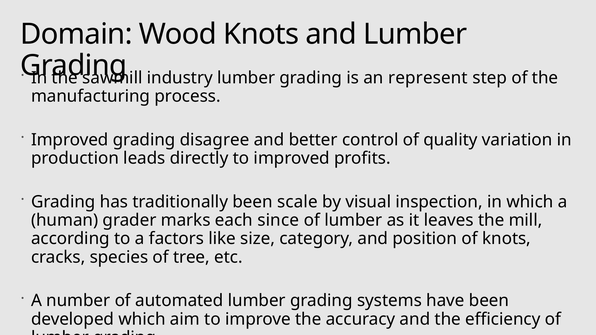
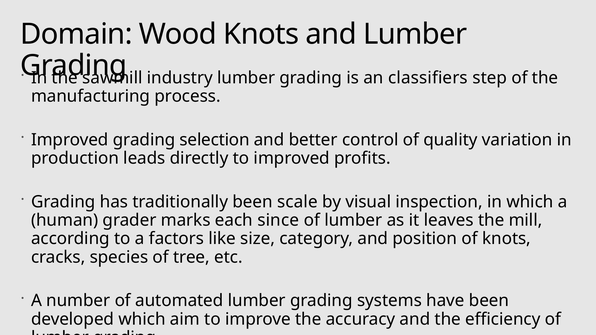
represent: represent -> classifiers
disagree: disagree -> selection
